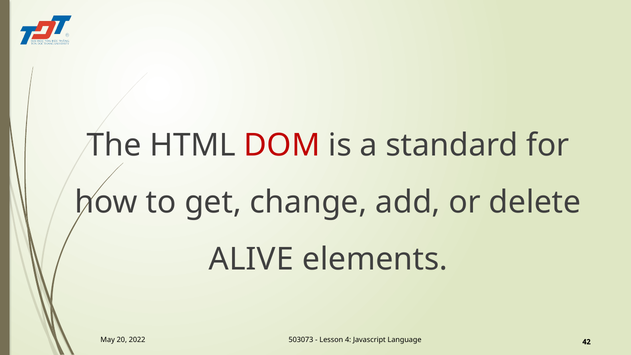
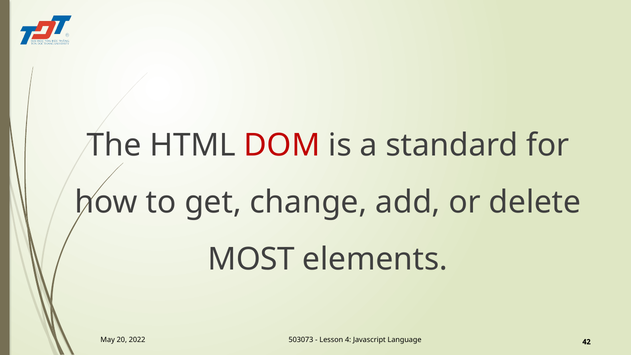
ALIVE: ALIVE -> MOST
